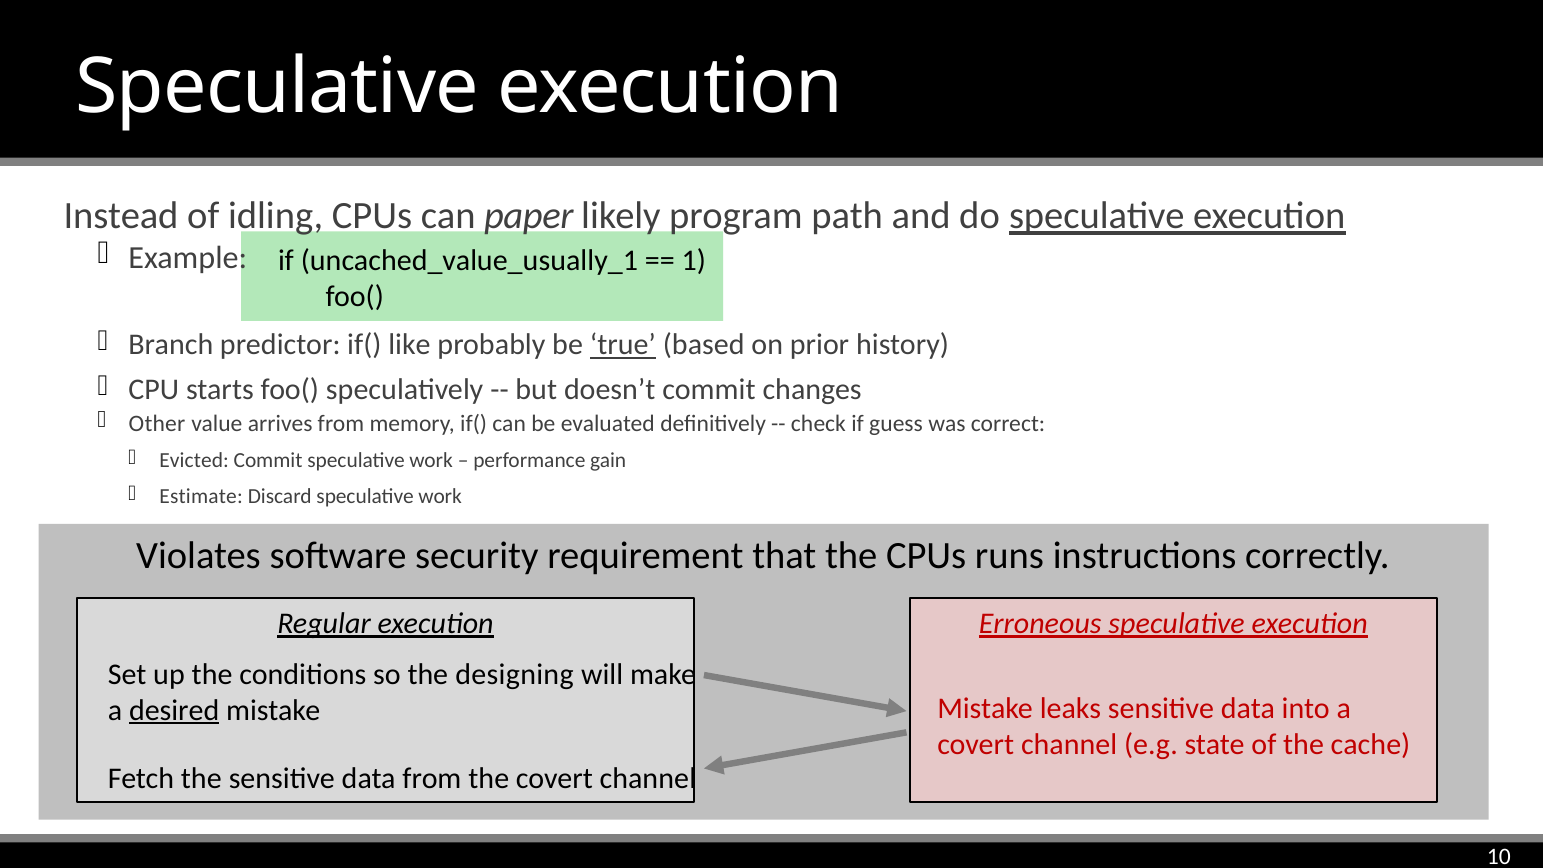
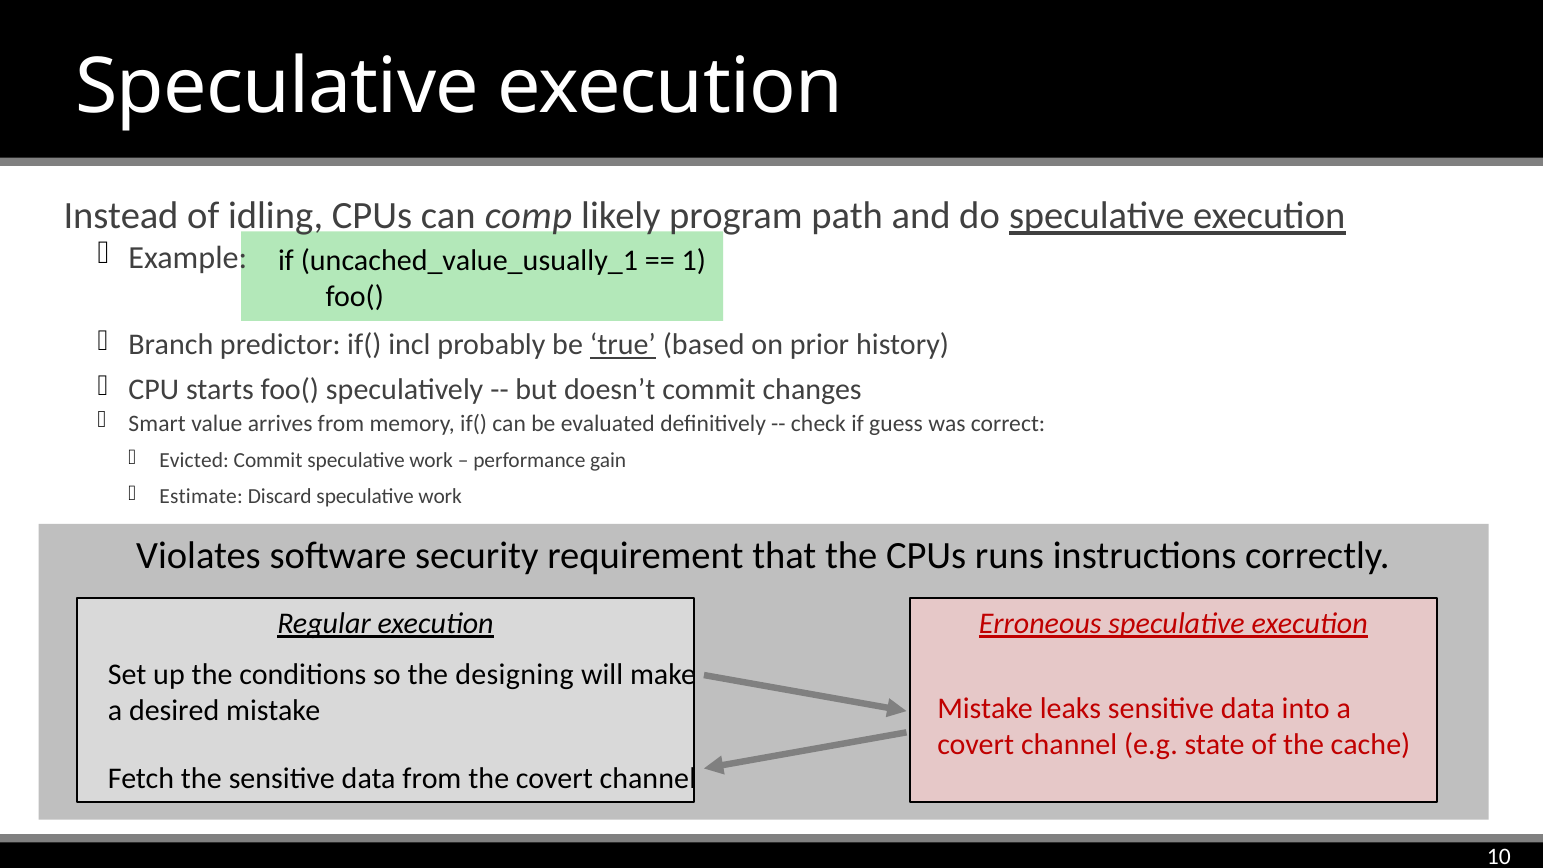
paper: paper -> comp
like: like -> incl
Other: Other -> Smart
desired underline: present -> none
